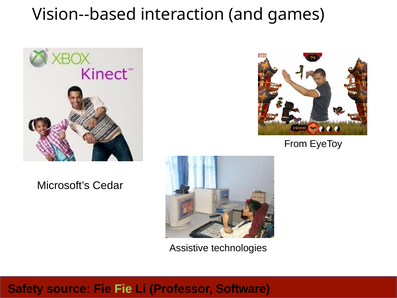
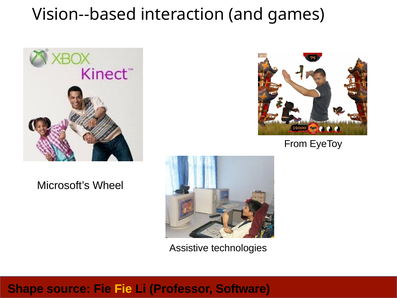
Cedar: Cedar -> Wheel
Safety: Safety -> Shape
Fie at (123, 289) colour: light green -> yellow
